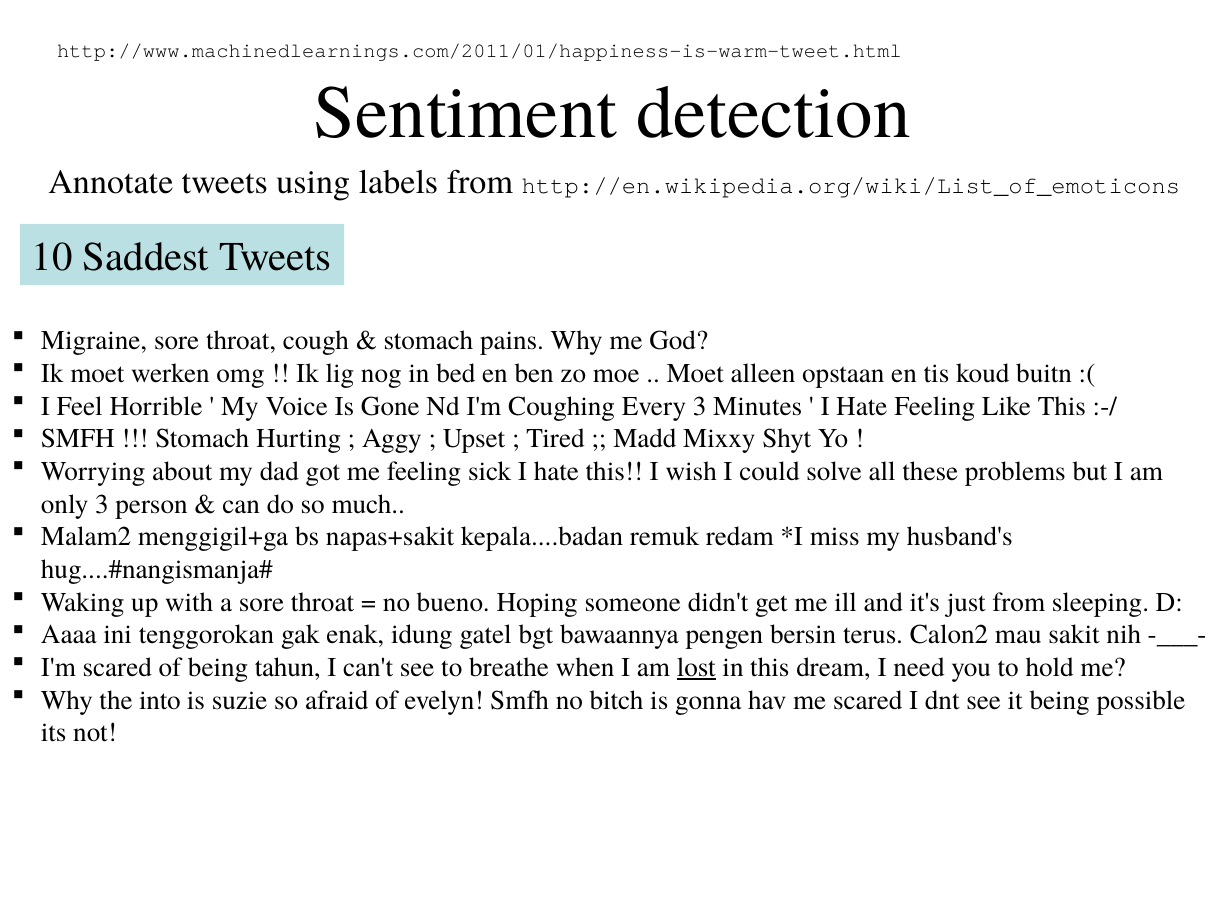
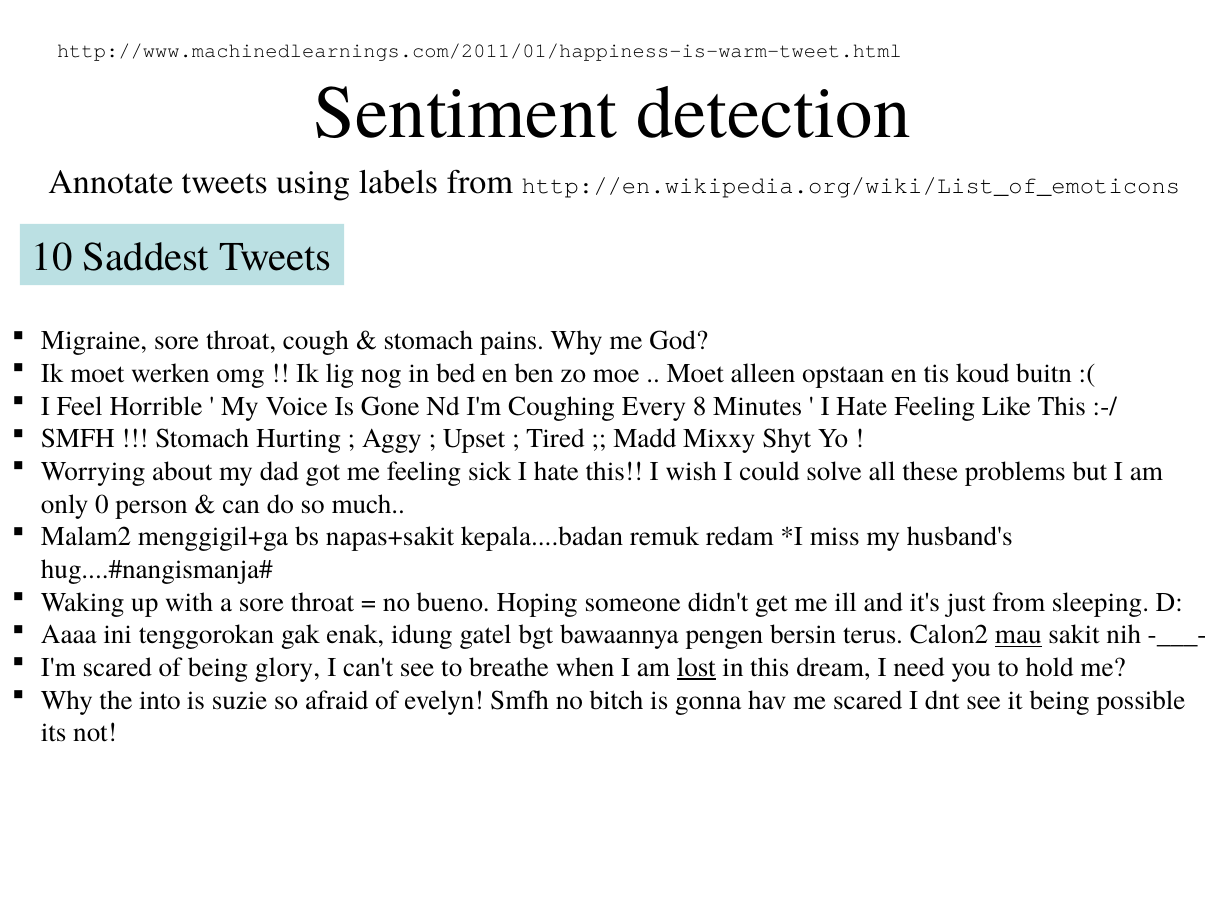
Every 3: 3 -> 8
only 3: 3 -> 0
mau underline: none -> present
tahun: tahun -> glory
